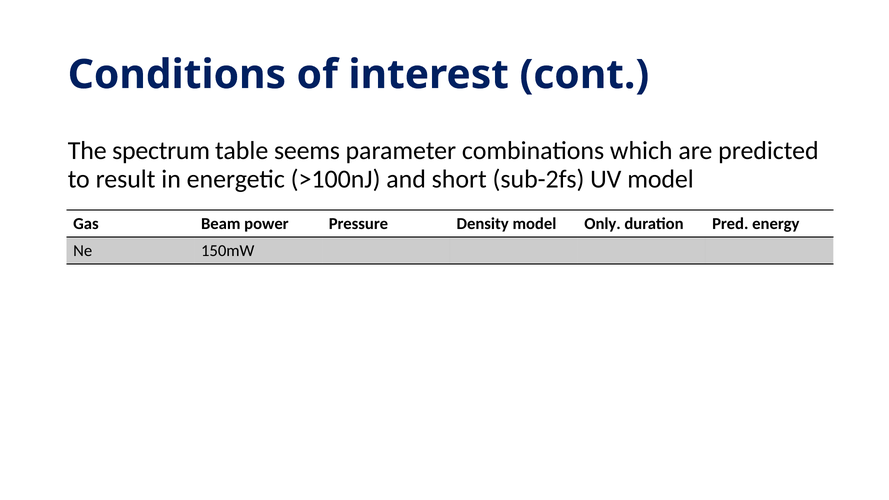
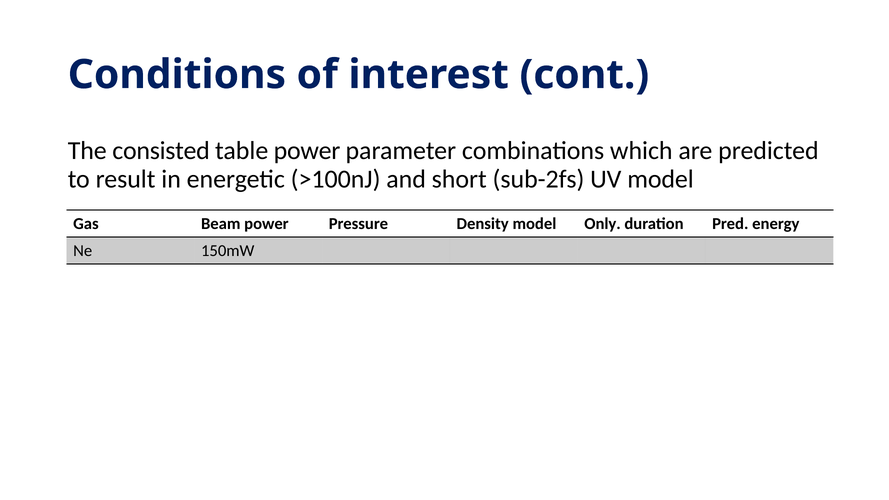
spectrum: spectrum -> consisted
table seems: seems -> power
